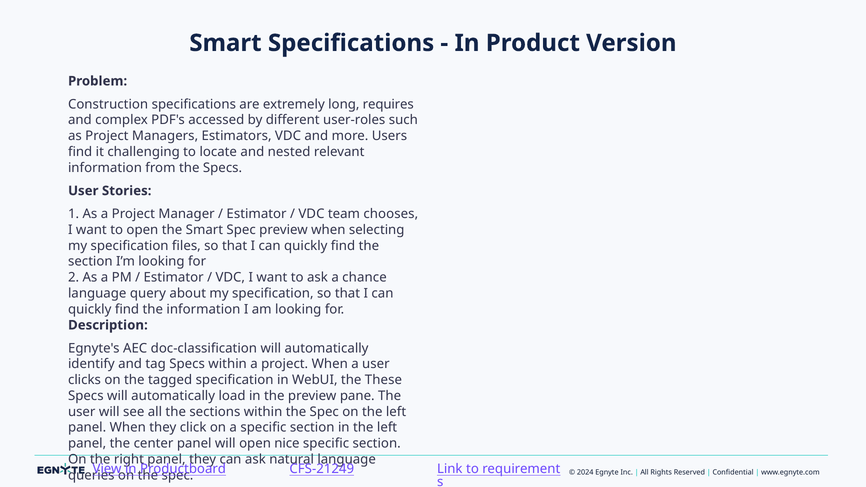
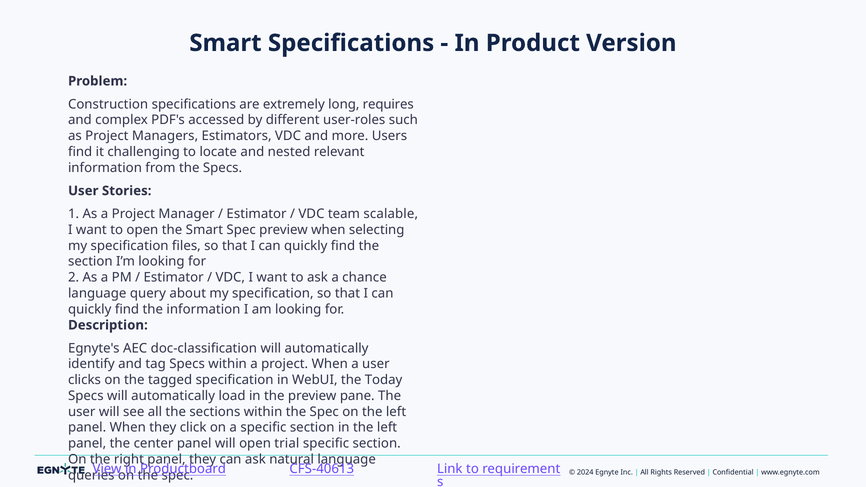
chooses: chooses -> scalable
These: These -> Today
nice: nice -> trial
CFS-21249: CFS-21249 -> CFS-40613
